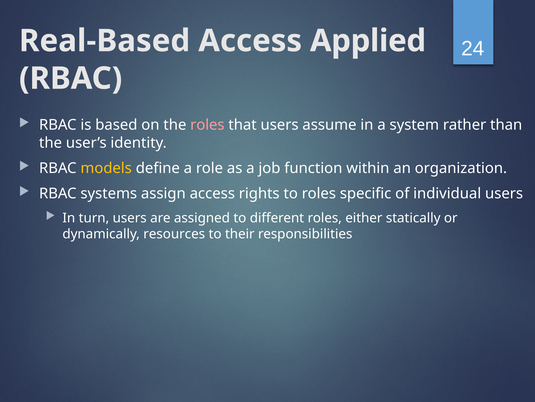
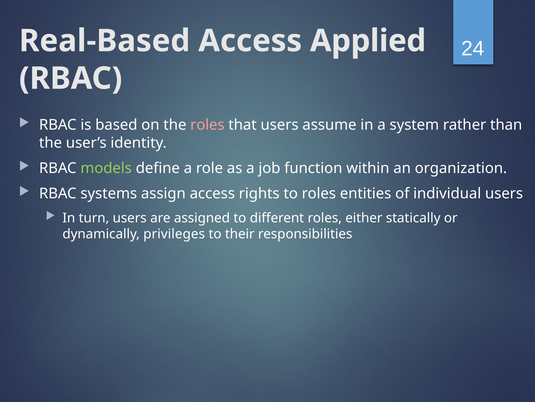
models colour: yellow -> light green
specific: specific -> entities
resources: resources -> privileges
